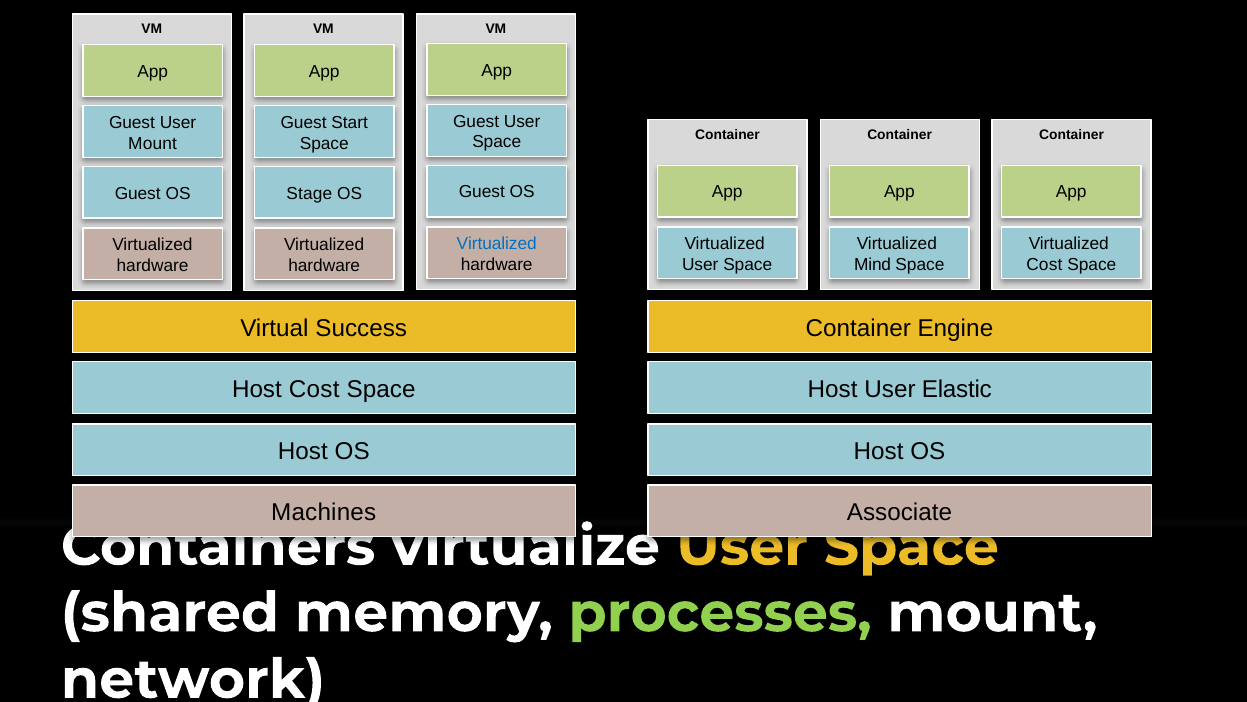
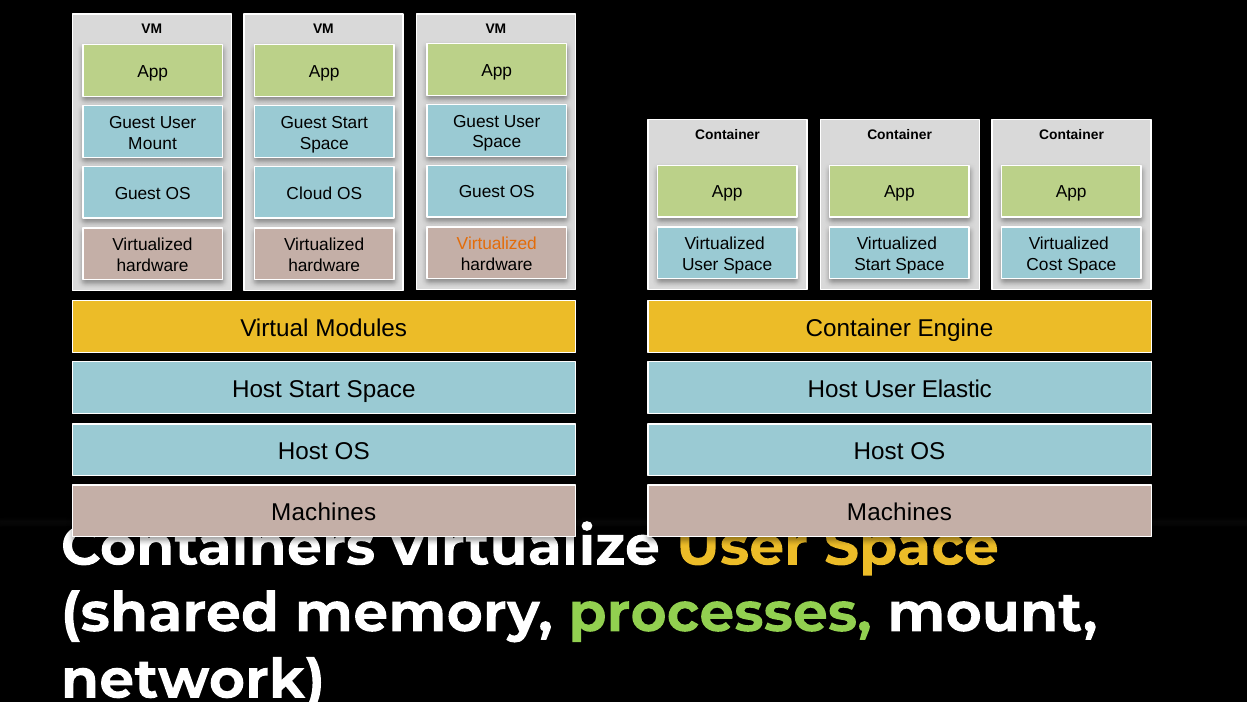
Stage: Stage -> Cloud
Virtualized at (497, 243) colour: blue -> orange
Mind at (873, 264): Mind -> Start
Success: Success -> Modules
Host Cost: Cost -> Start
Associate at (899, 512): Associate -> Machines
